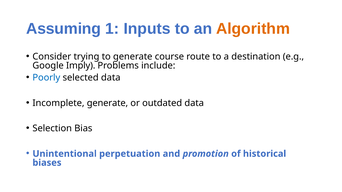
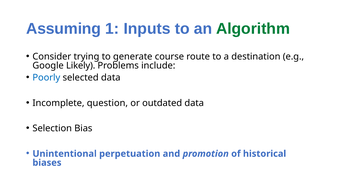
Algorithm colour: orange -> green
Imply: Imply -> Likely
Incomplete generate: generate -> question
